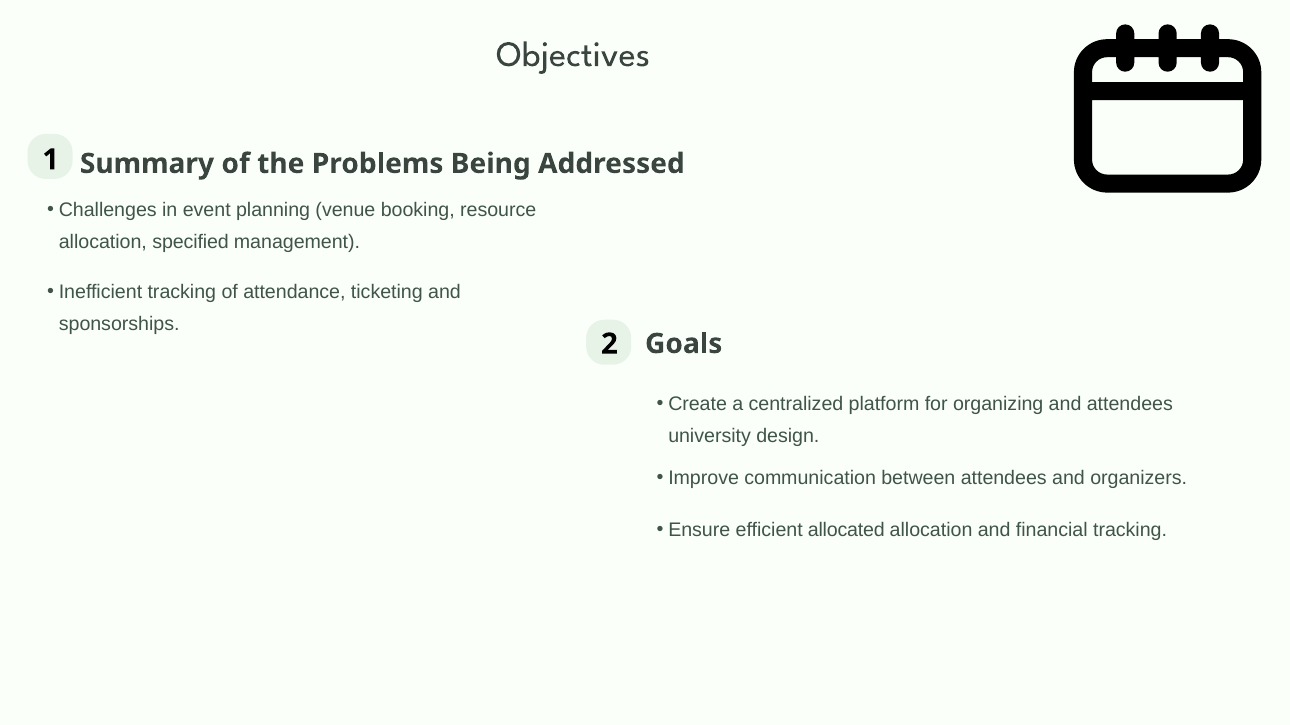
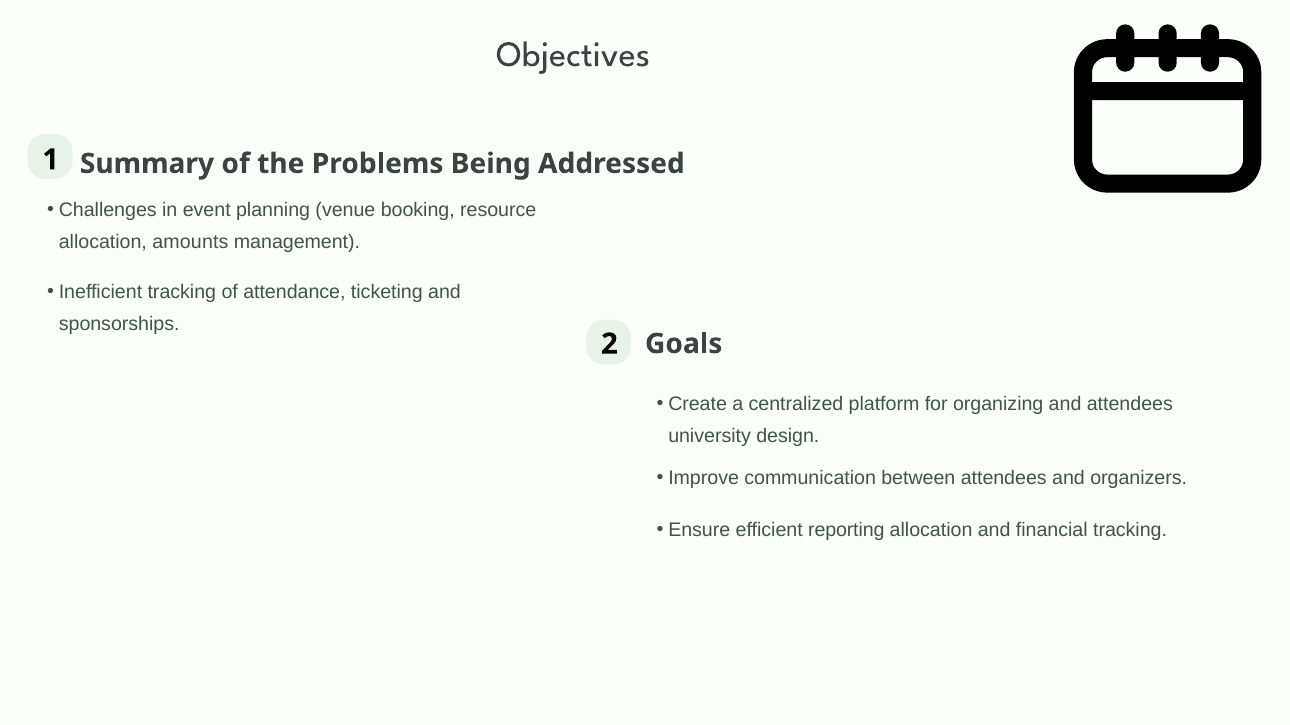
specified: specified -> amounts
allocated: allocated -> reporting
